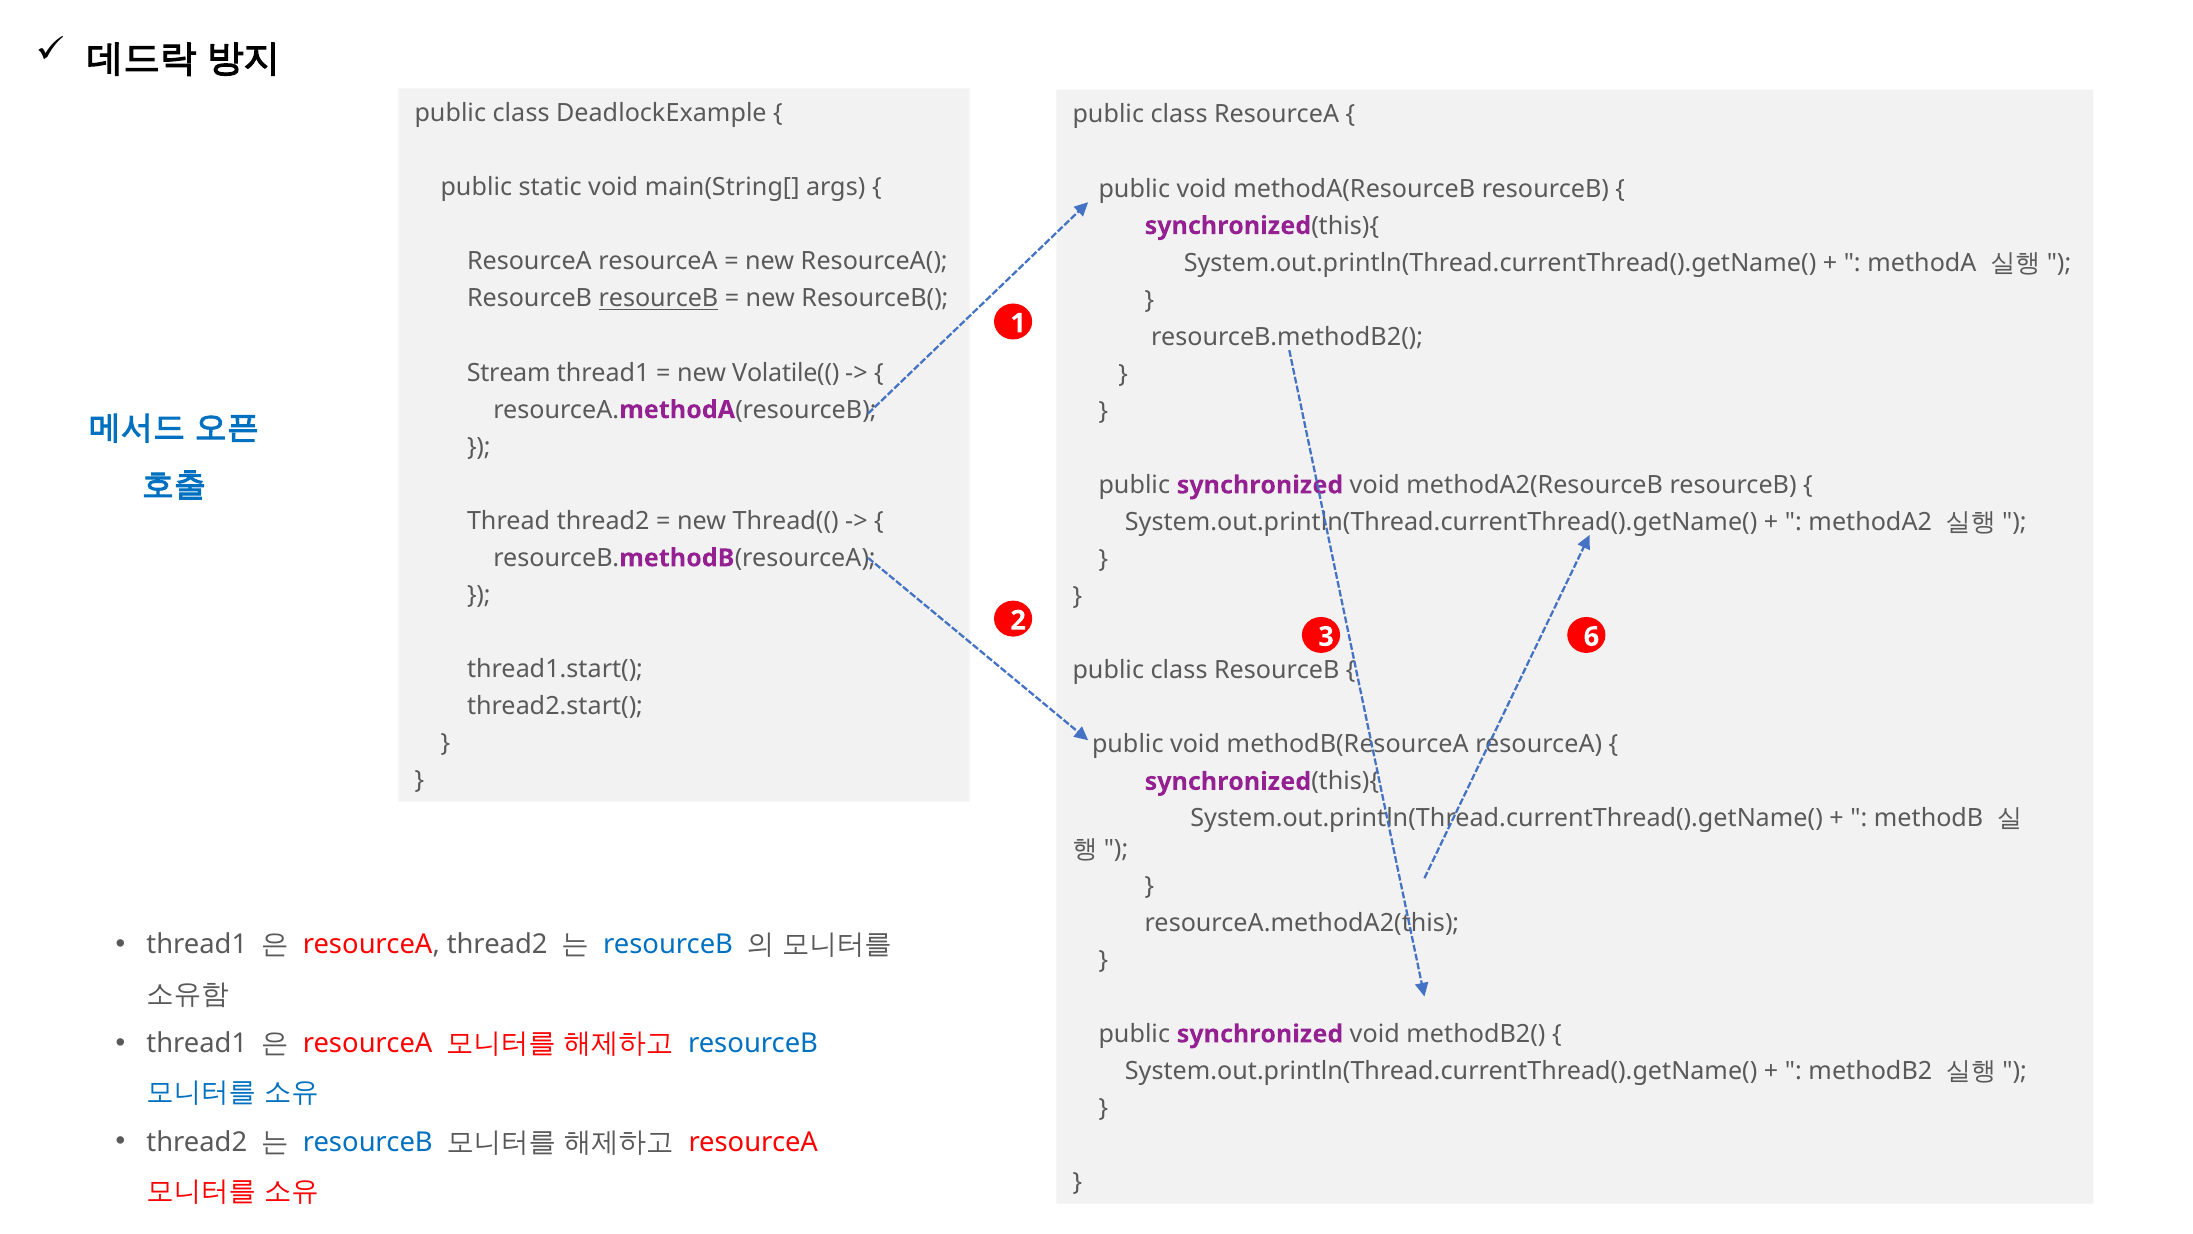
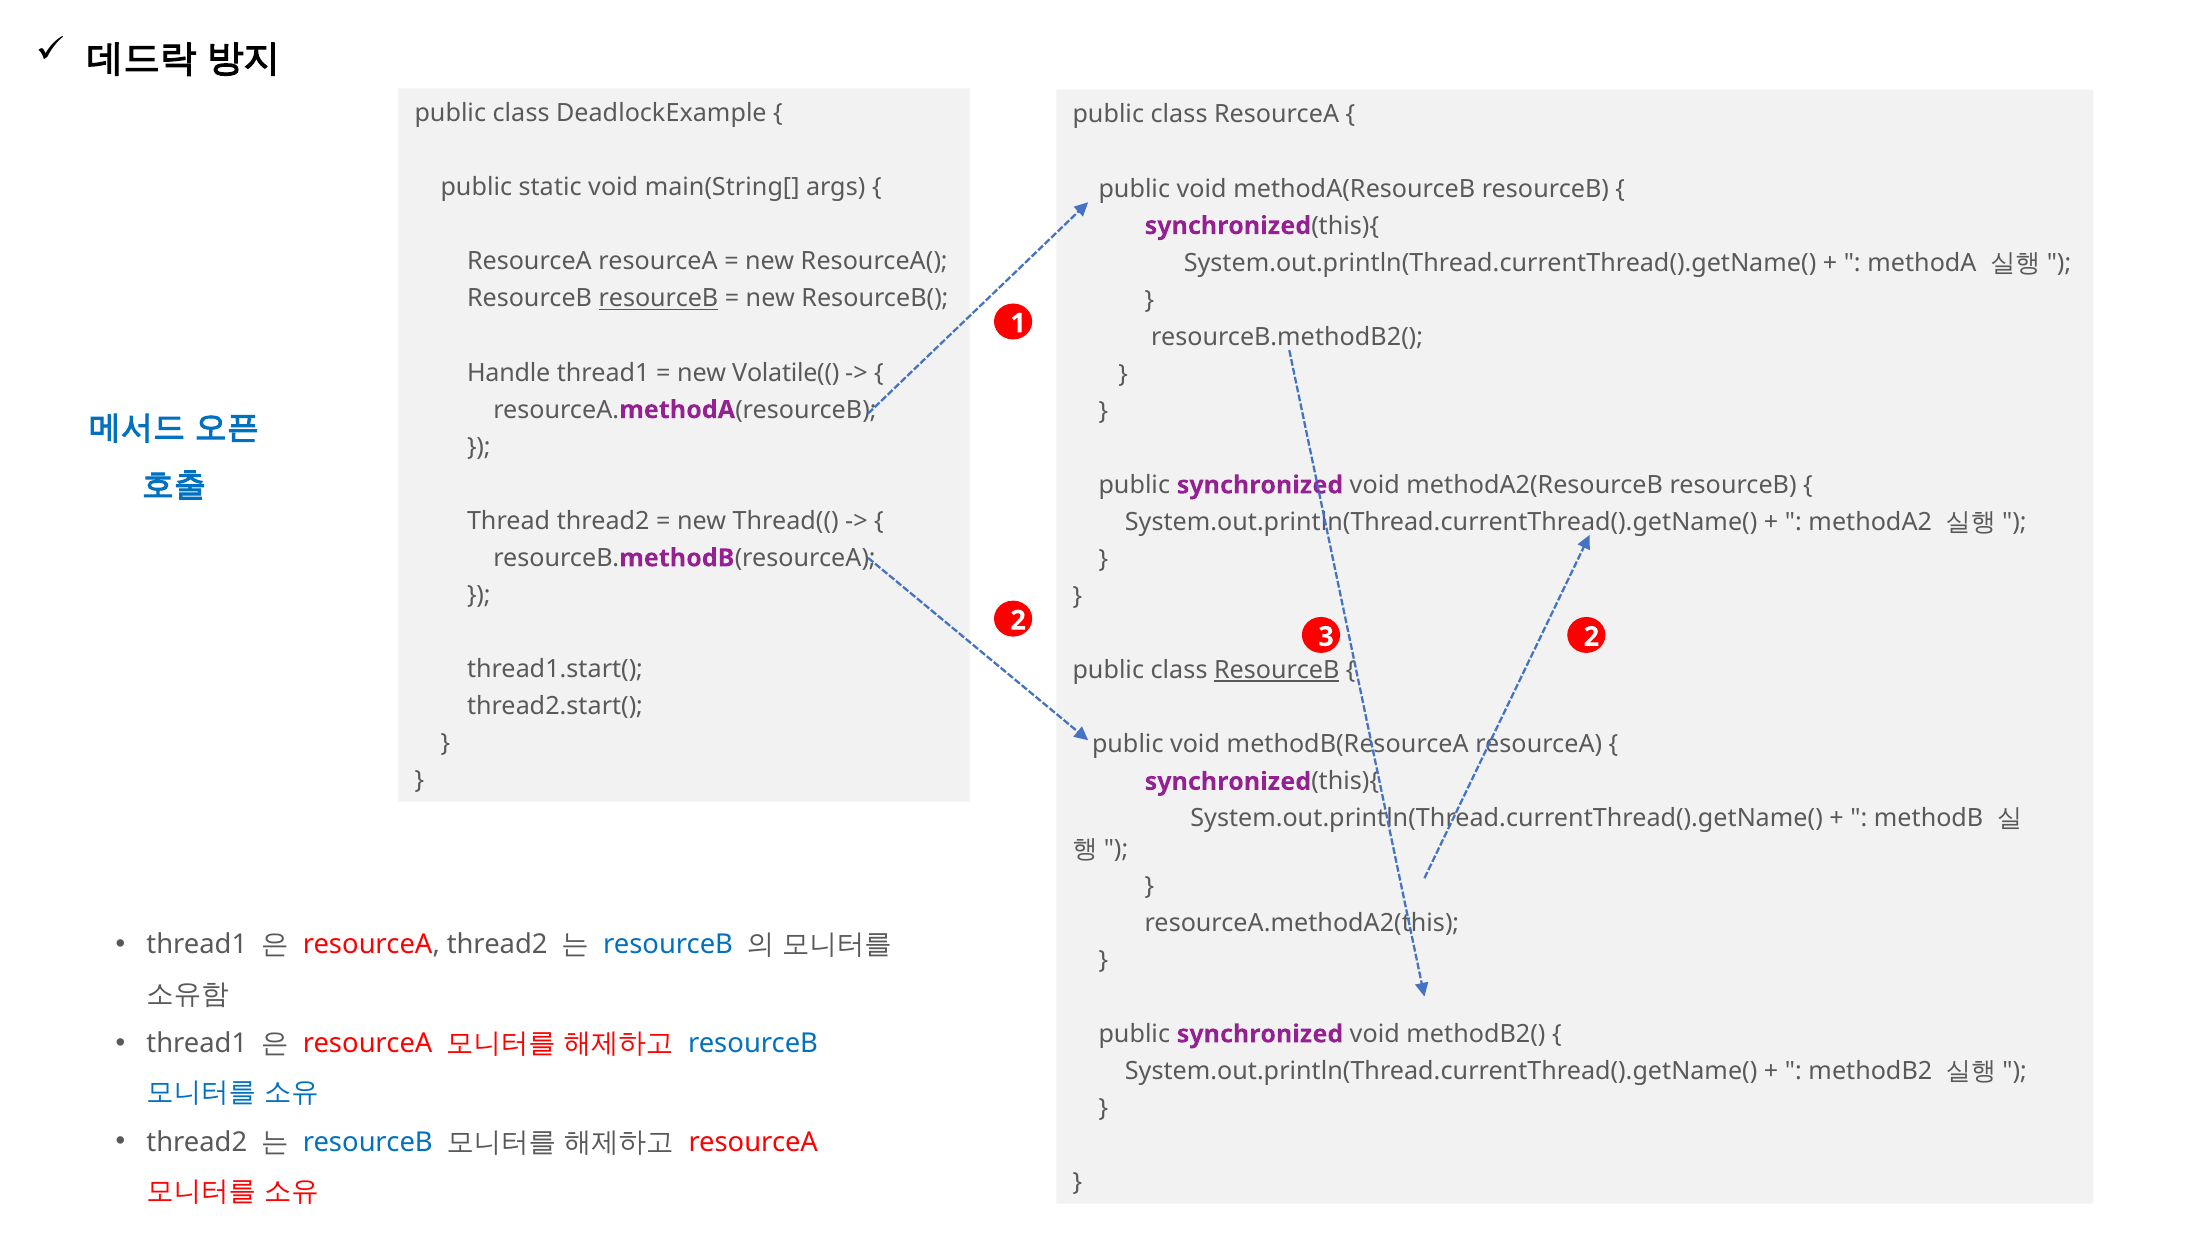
Stream: Stream -> Handle
3 6: 6 -> 2
ResourceB at (1277, 670) underline: none -> present
